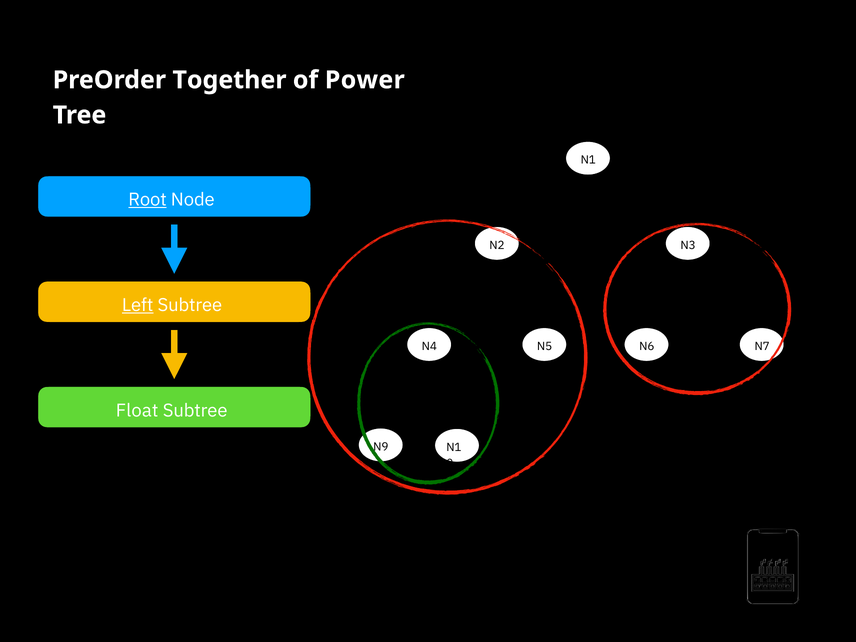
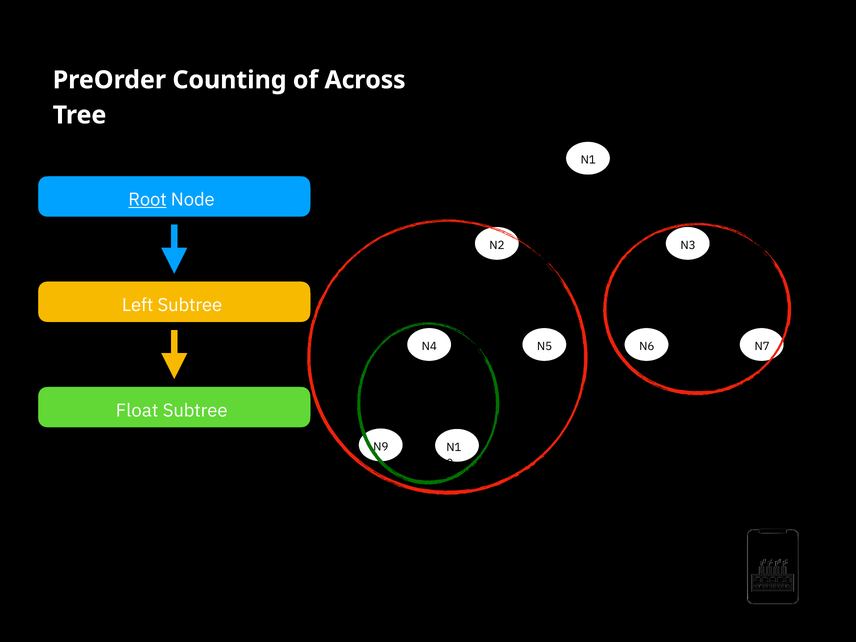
Together: Together -> Counting
Power: Power -> Across
Left underline: present -> none
